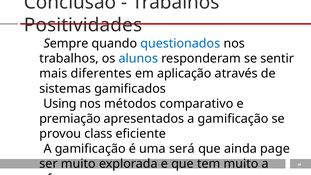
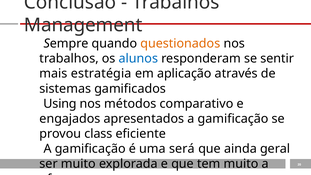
Positividades: Positividades -> Management
questionados colour: blue -> orange
diferentes: diferentes -> estratégia
premiação: premiação -> engajados
page: page -> geral
